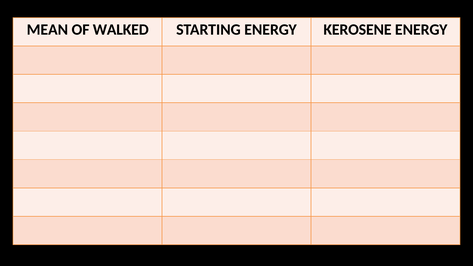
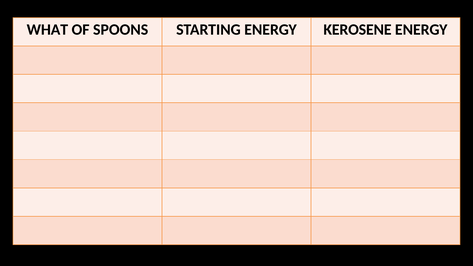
MEAN: MEAN -> WHAT
WALKED: WALKED -> SPOONS
